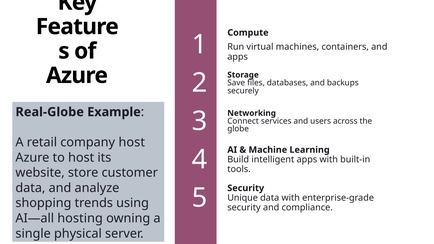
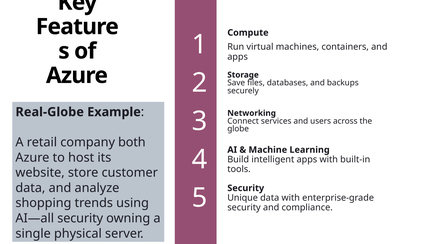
company host: host -> both
AI—all hosting: hosting -> security
